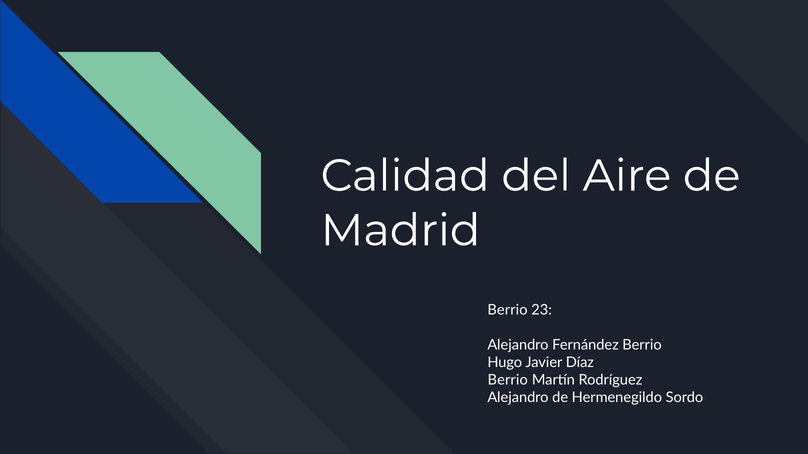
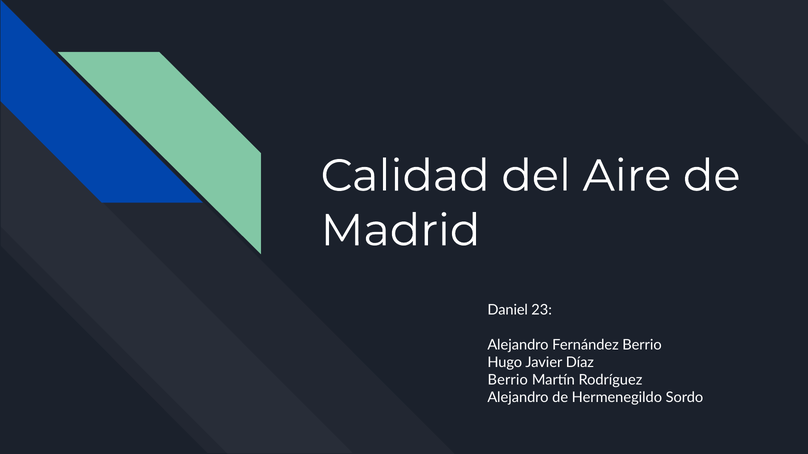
Berrio at (508, 311): Berrio -> Daniel
